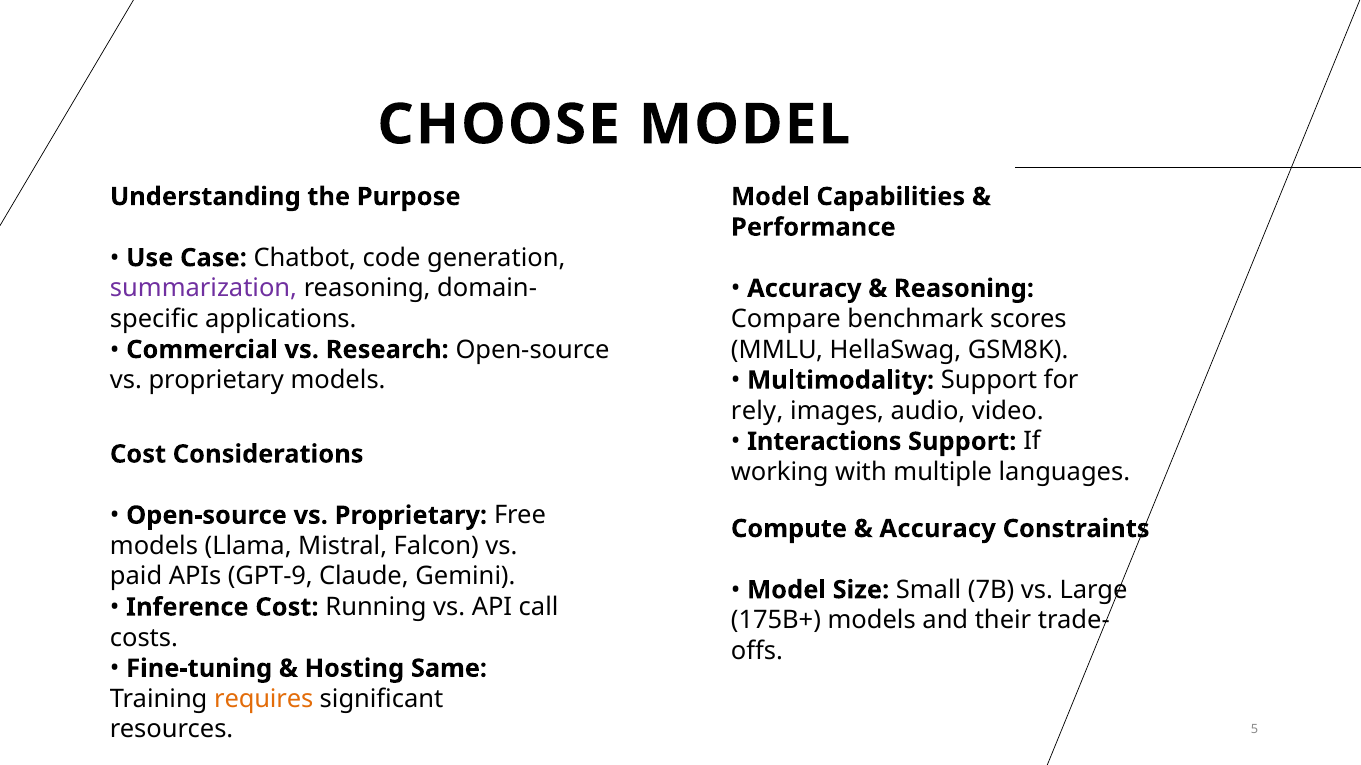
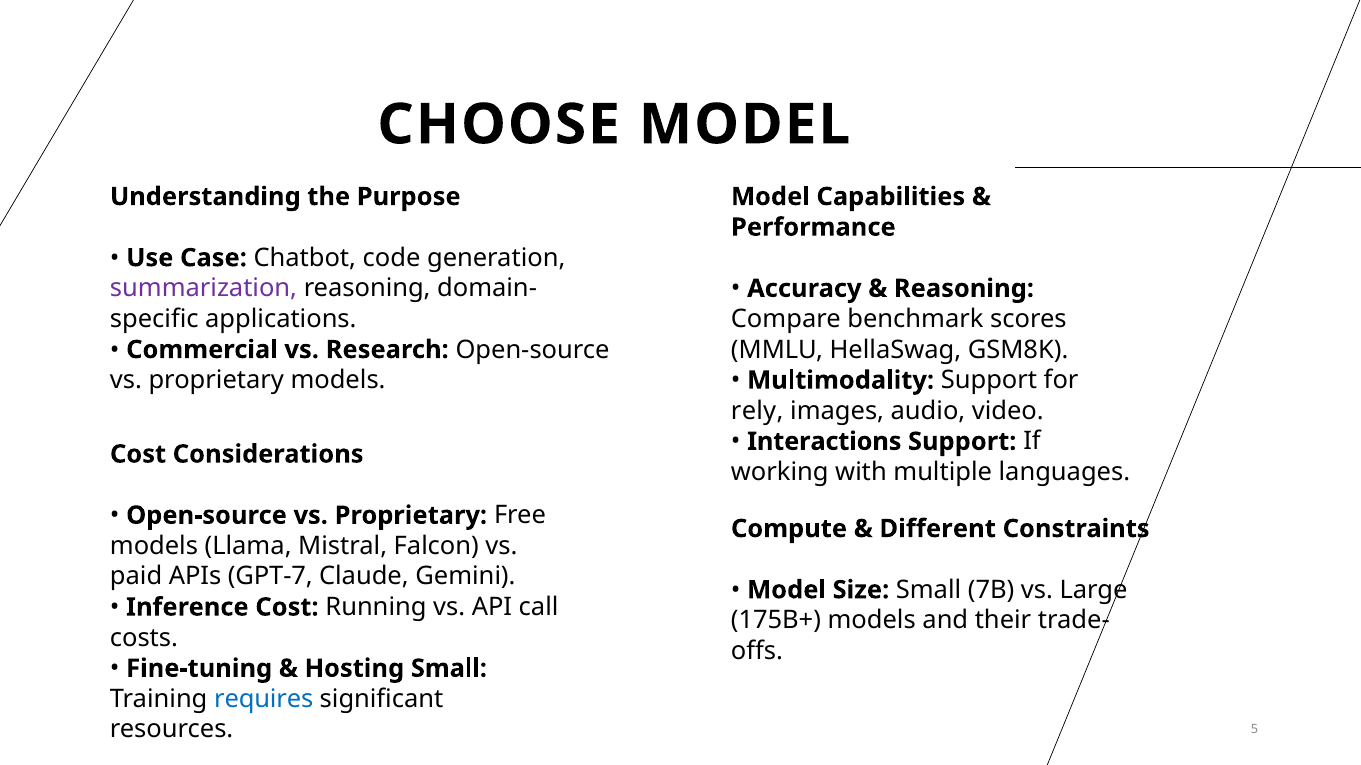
Accuracy at (938, 529): Accuracy -> Different
GPT-9: GPT-9 -> GPT-7
Hosting Same: Same -> Small
requires colour: orange -> blue
